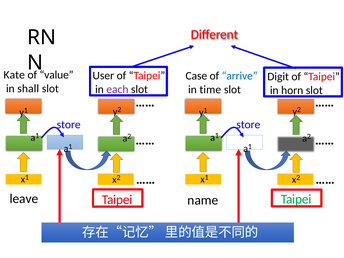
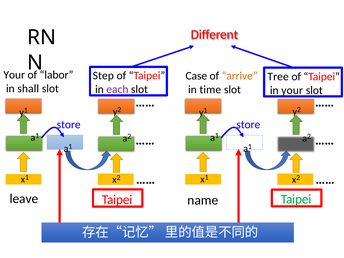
Kate at (14, 75): Kate -> Your
value: value -> labor
User: User -> Step
arrive colour: blue -> orange
Digit: Digit -> Tree
in horn: horn -> your
